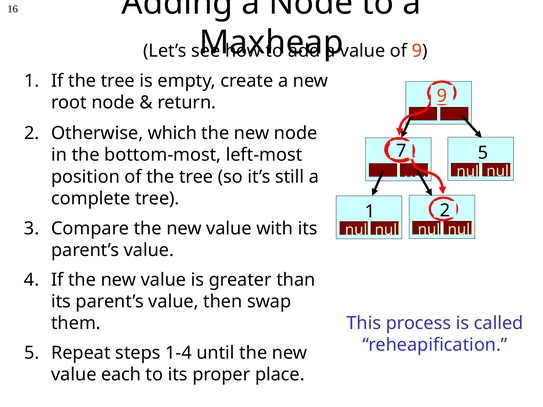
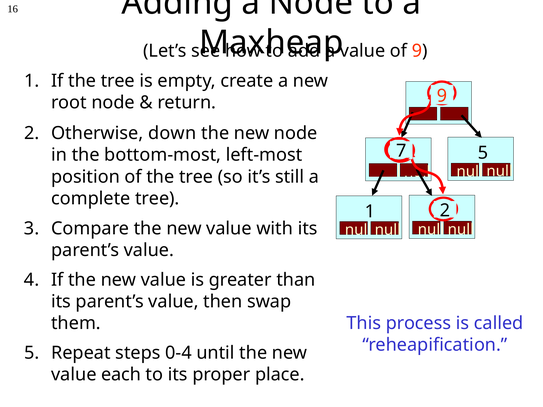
which: which -> down
1-4: 1-4 -> 0-4
